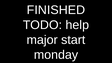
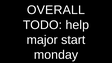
FINISHED: FINISHED -> OVERALL
